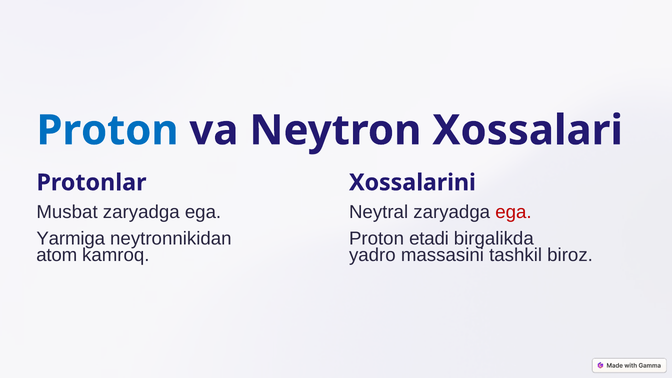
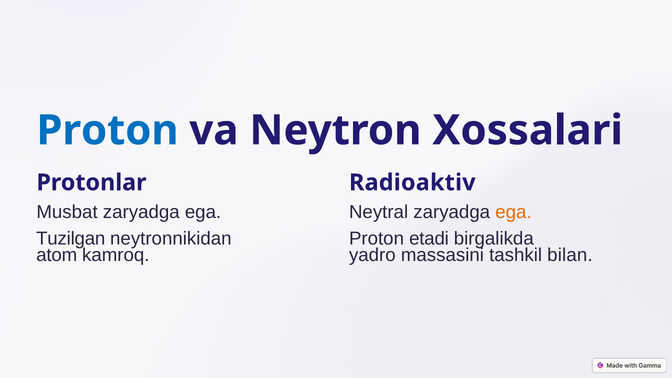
Xossalarini: Xossalarini -> Radioaktiv
ega at (513, 212) colour: red -> orange
Yarmiga: Yarmiga -> Tuzilgan
biroz: biroz -> bilan
